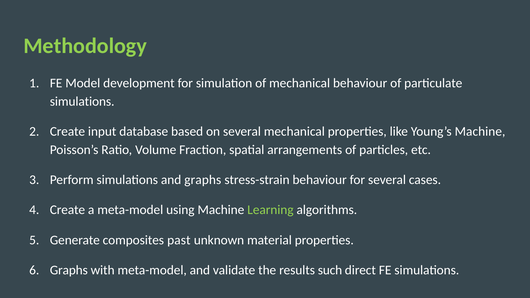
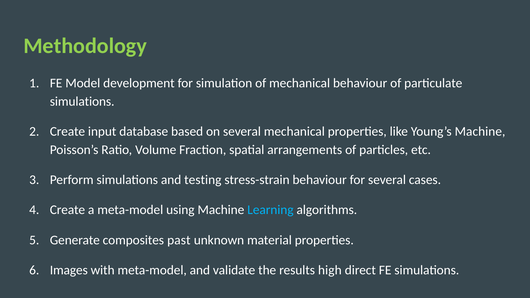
and graphs: graphs -> testing
Learning colour: light green -> light blue
Graphs at (69, 270): Graphs -> Images
such: such -> high
